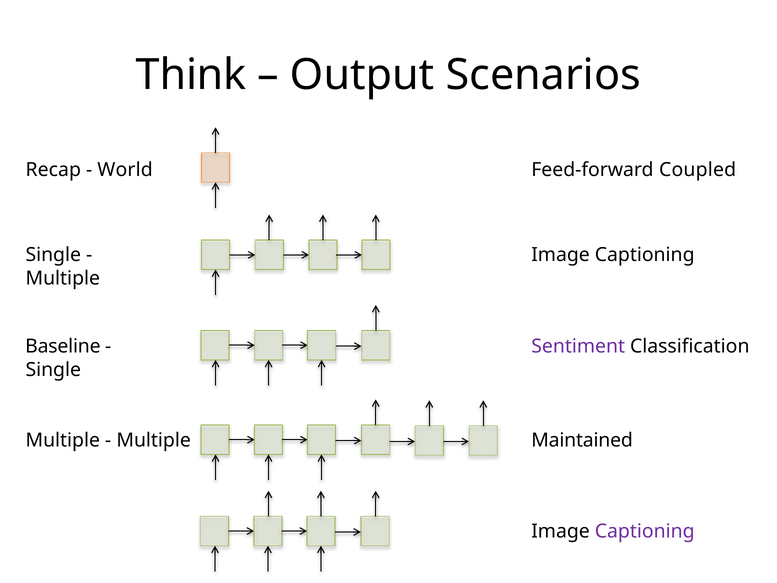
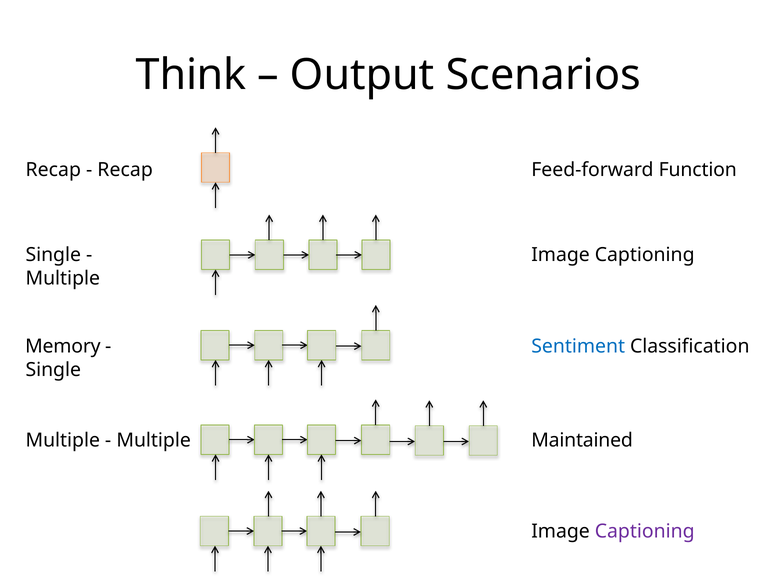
World at (125, 170): World -> Recap
Coupled: Coupled -> Function
Baseline: Baseline -> Memory
Sentiment colour: purple -> blue
